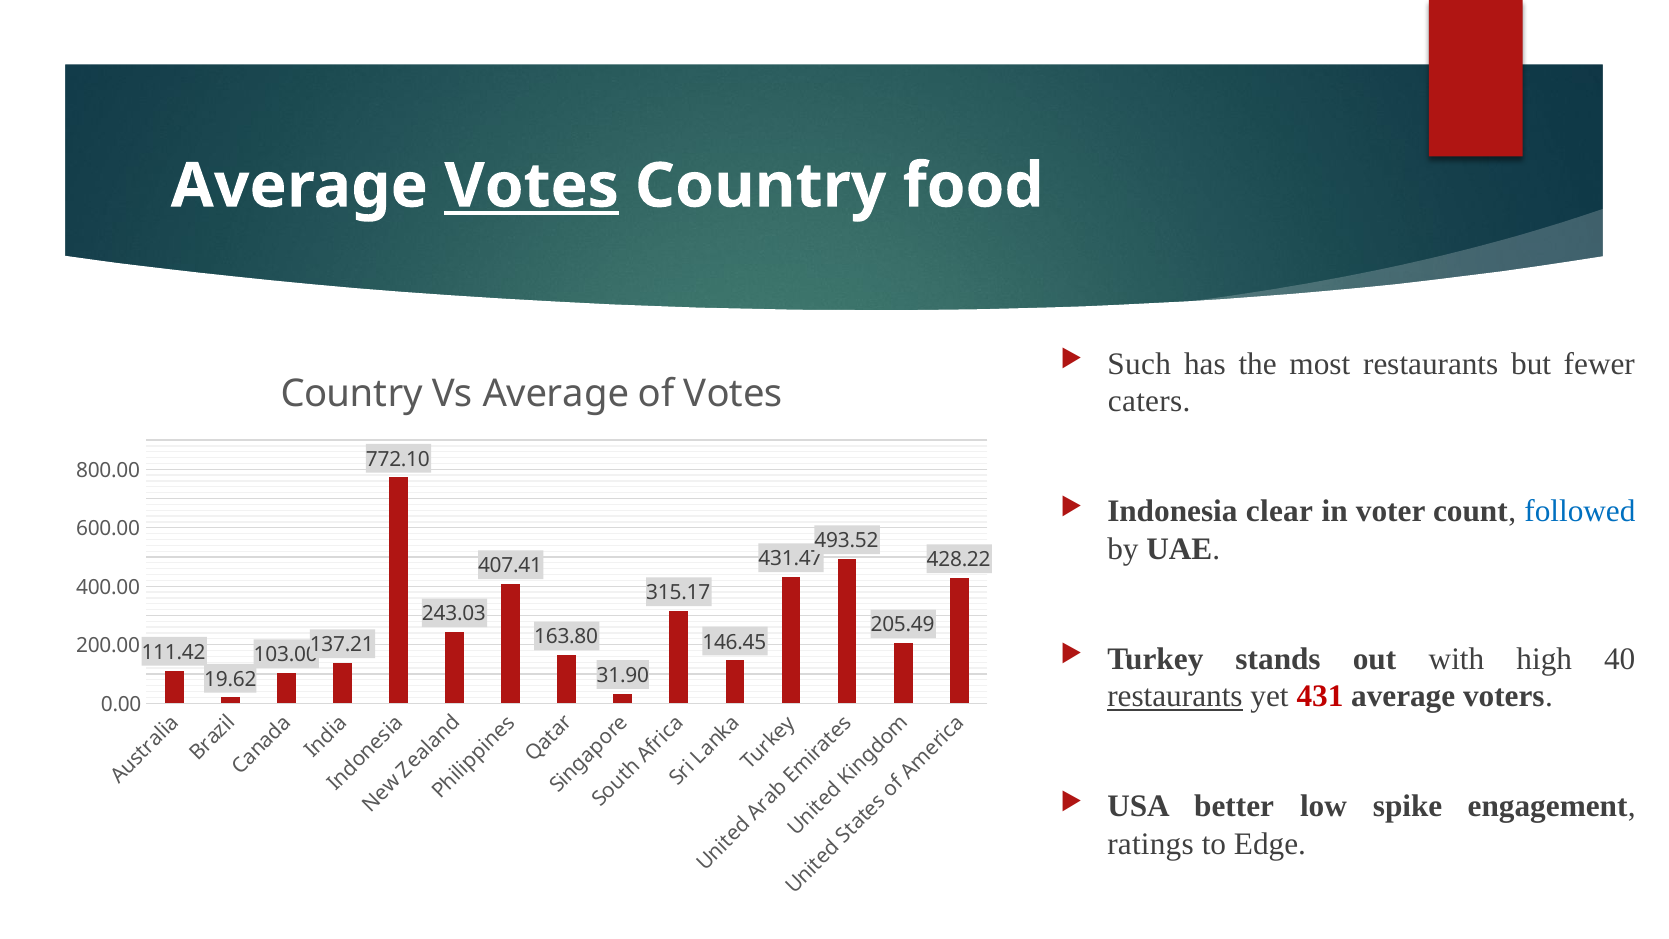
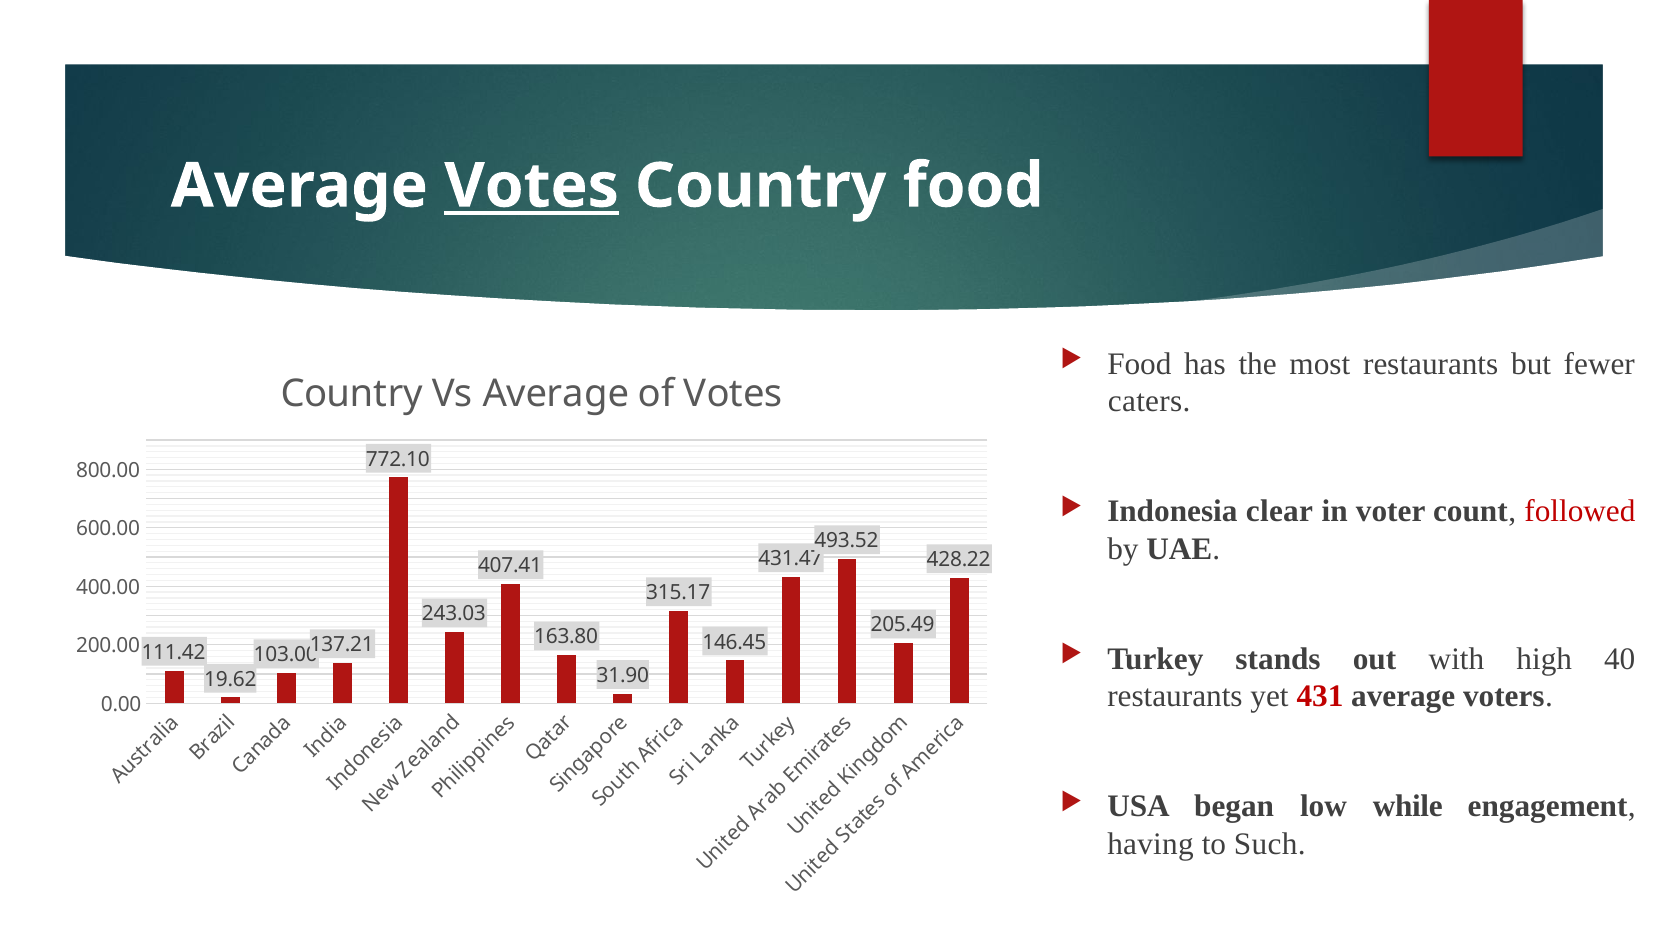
Such at (1139, 364): Such -> Food
followed colour: blue -> red
restaurants at (1175, 696) underline: present -> none
better: better -> began
spike: spike -> while
ratings: ratings -> having
Edge: Edge -> Such
